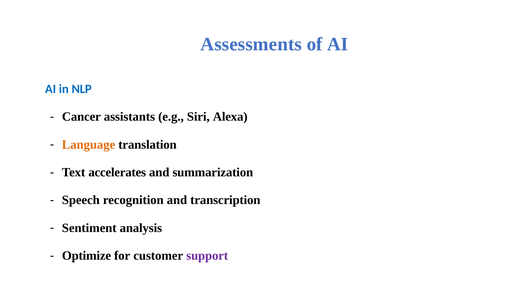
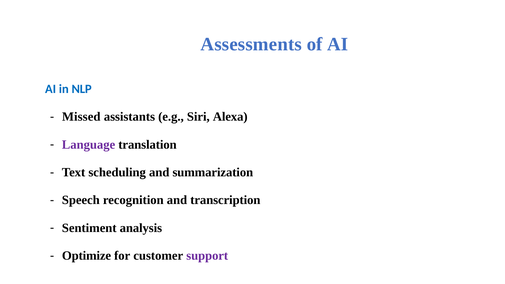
Cancer: Cancer -> Missed
Language colour: orange -> purple
accelerates: accelerates -> scheduling
